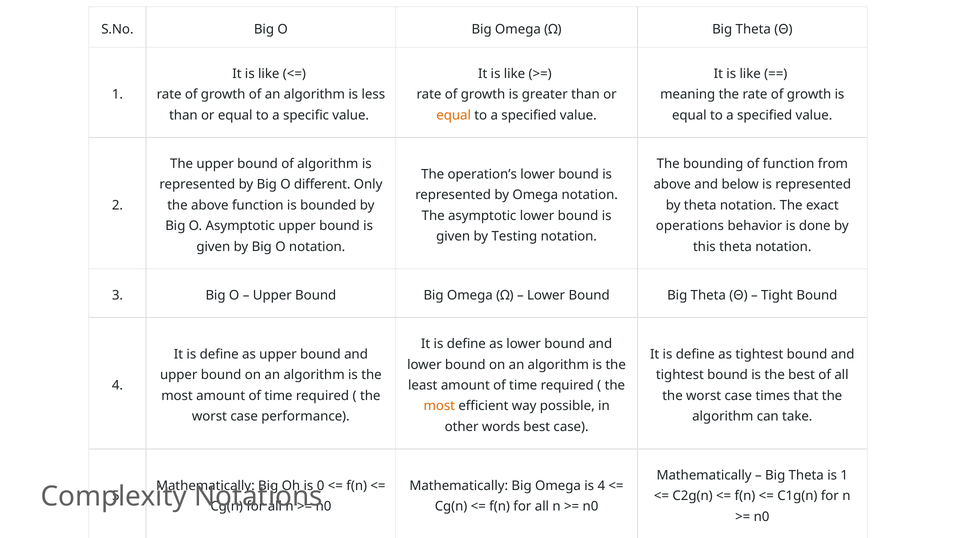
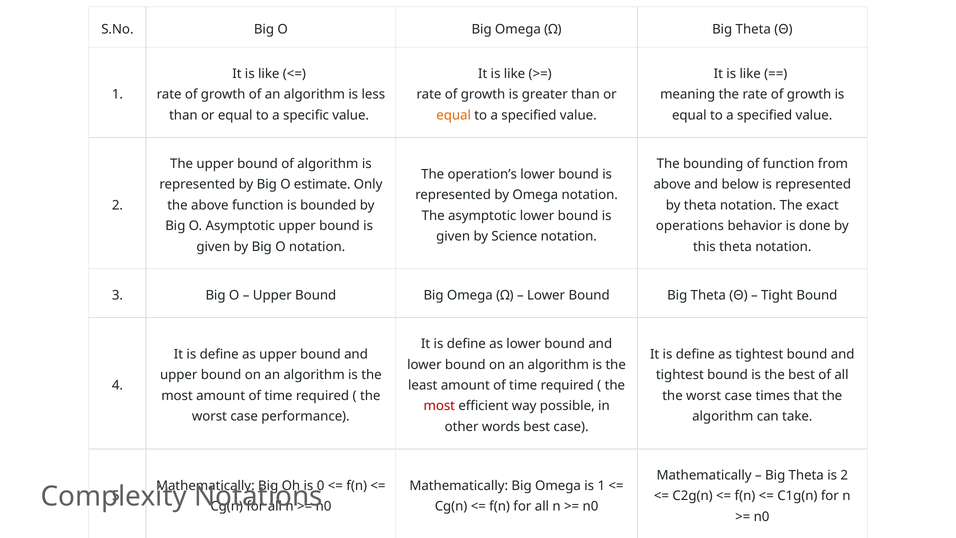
different: different -> estimate
Testing: Testing -> Science
most at (439, 406) colour: orange -> red
is 1: 1 -> 2
is 4: 4 -> 1
